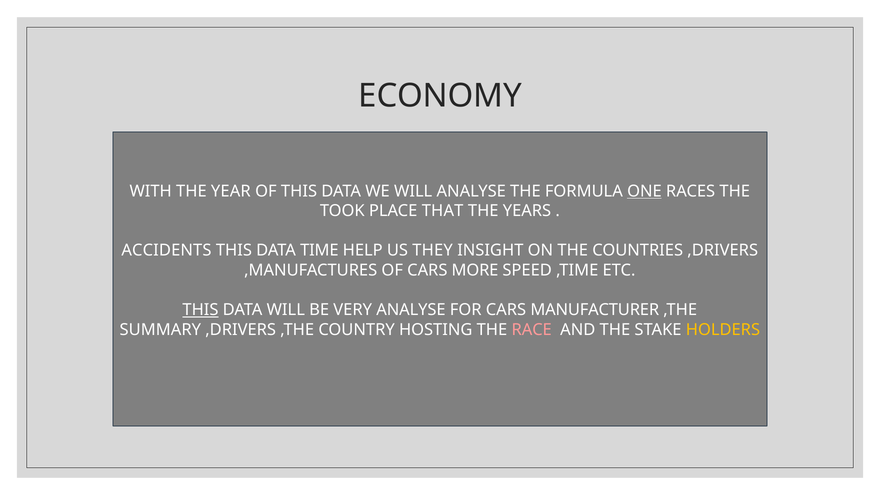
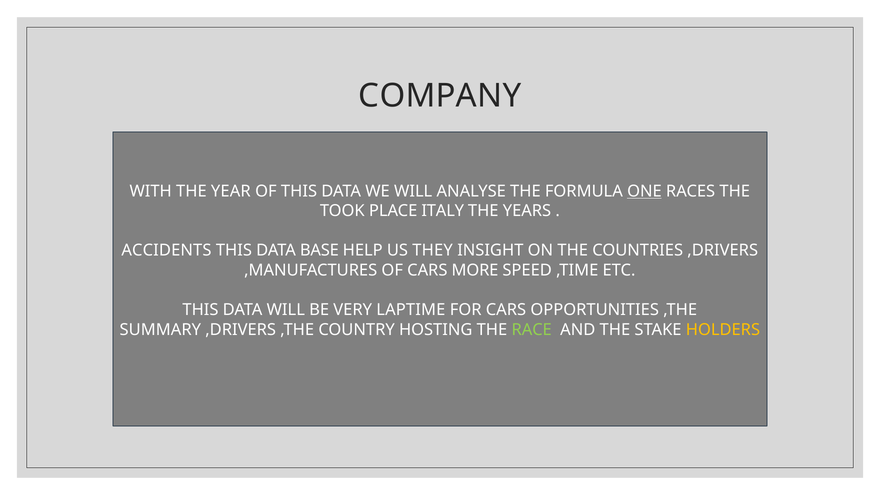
ECONOMY: ECONOMY -> COMPANY
THAT: THAT -> ITALY
TIME: TIME -> BASE
THIS at (200, 310) underline: present -> none
VERY ANALYSE: ANALYSE -> LAPTIME
MANUFACTURER: MANUFACTURER -> OPPORTUNITIES
RACE colour: pink -> light green
